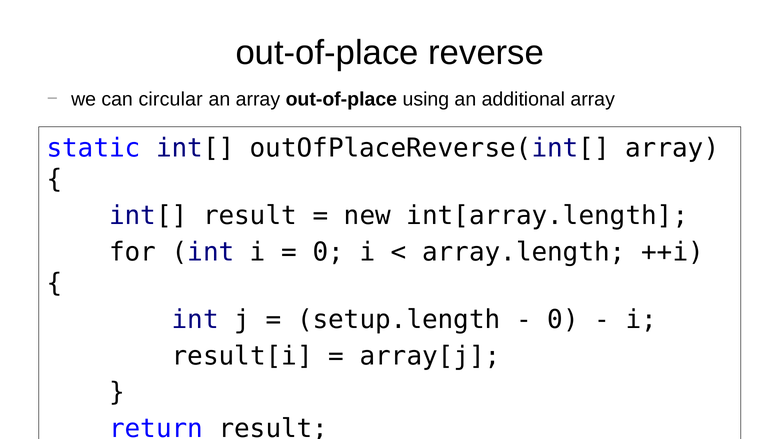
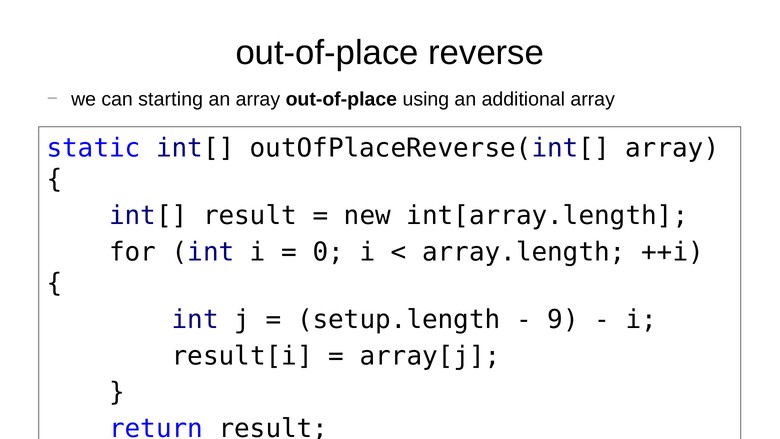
circular: circular -> starting
0 at (563, 319): 0 -> 9
